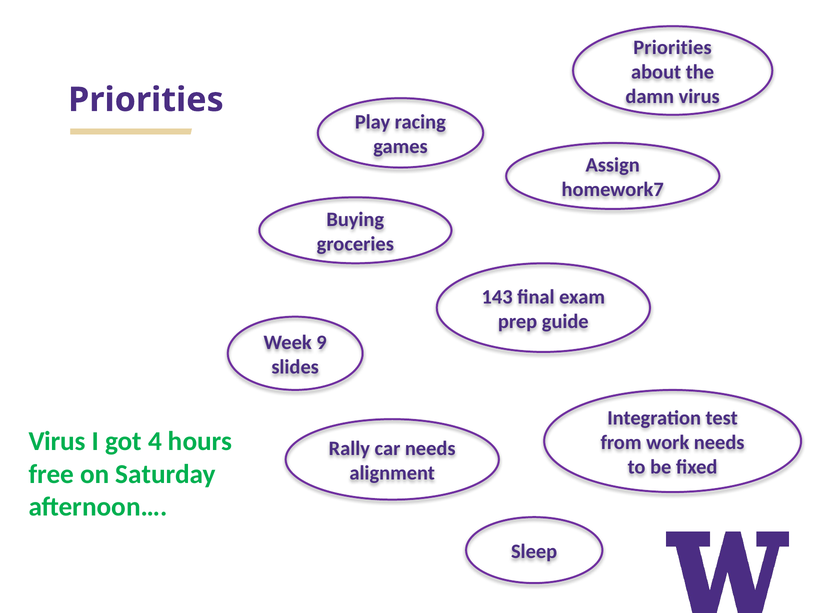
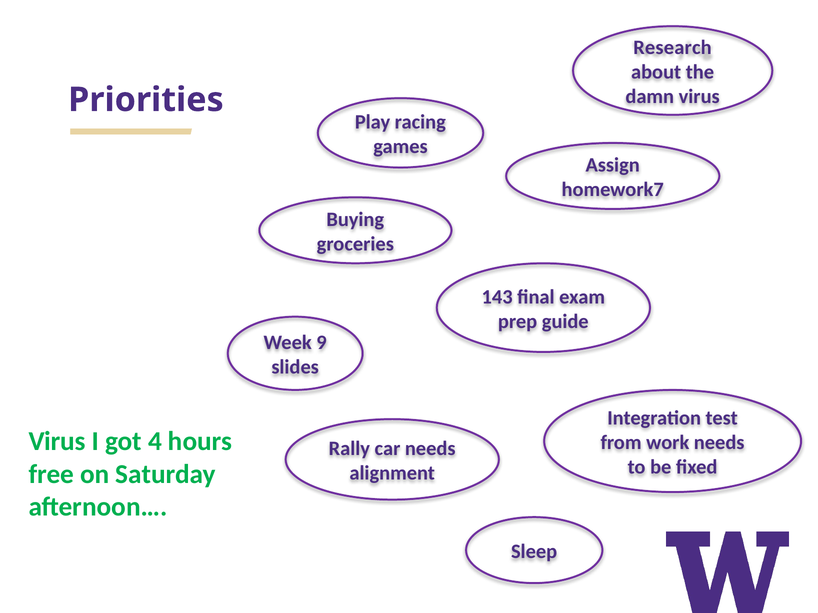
Priorities at (673, 47): Priorities -> Research
